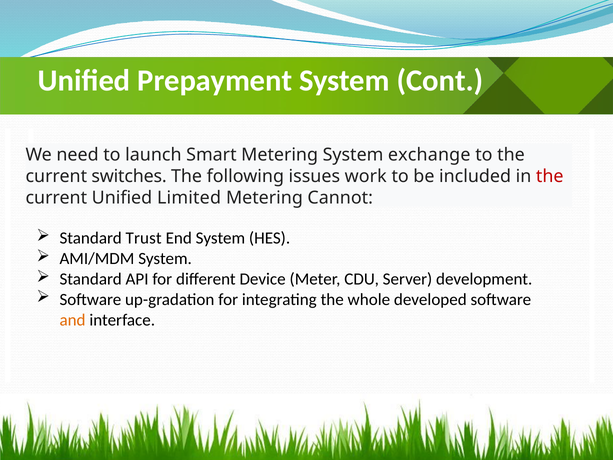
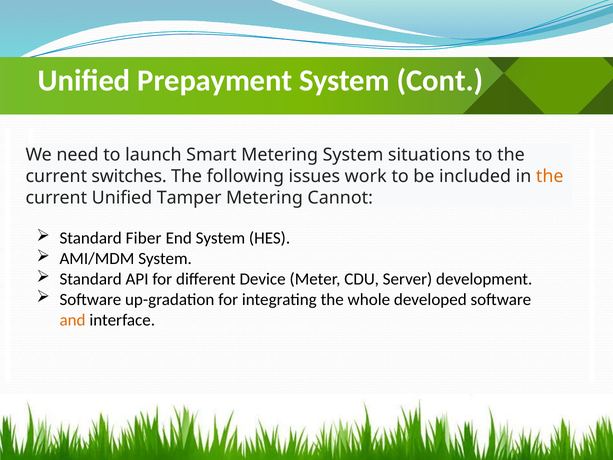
exchange: exchange -> situations
the at (550, 176) colour: red -> orange
Limited: Limited -> Tamper
Trust: Trust -> Fiber
